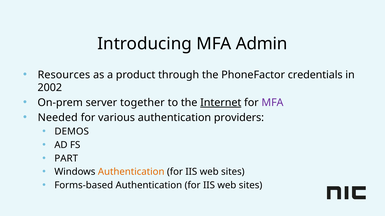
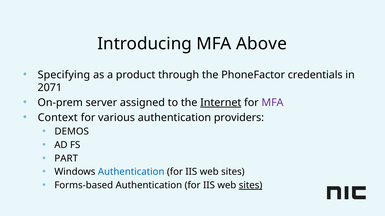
Admin: Admin -> Above
Resources: Resources -> Specifying
2002: 2002 -> 2071
together: together -> assigned
Needed: Needed -> Context
Authentication at (131, 172) colour: orange -> blue
sites at (251, 186) underline: none -> present
